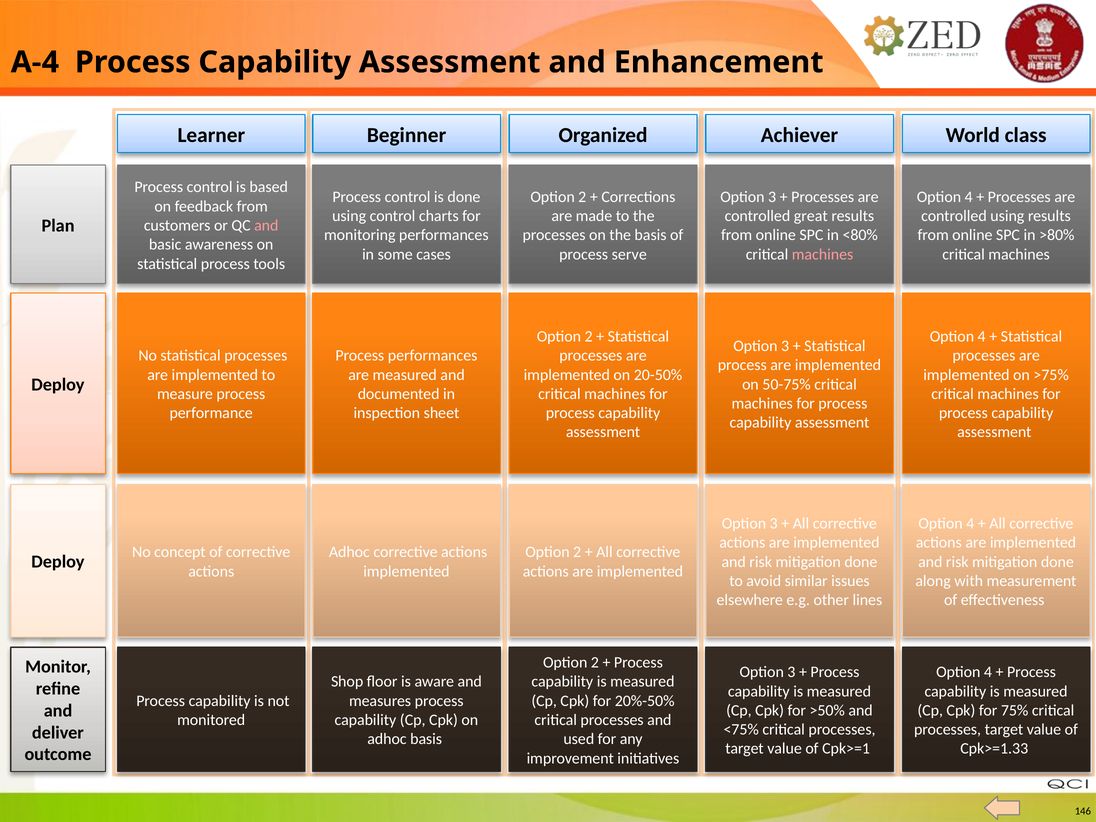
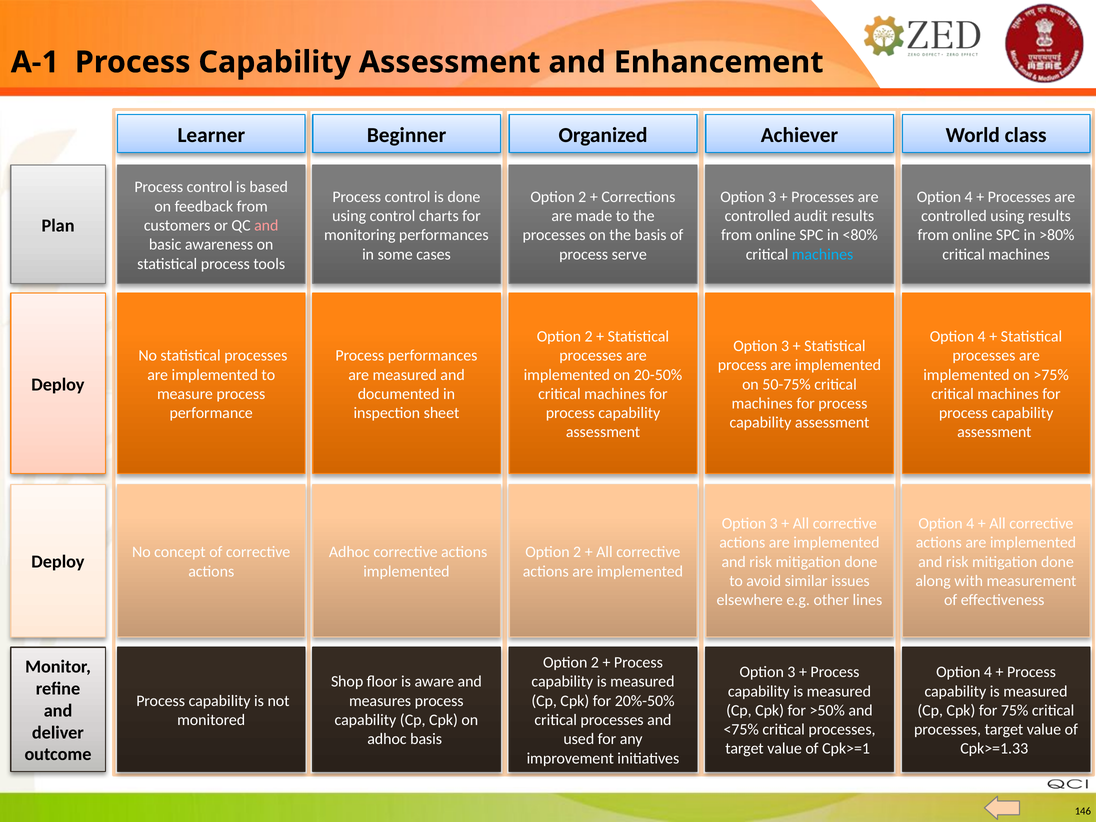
A-4: A-4 -> A-1
great: great -> audit
machines at (823, 254) colour: pink -> light blue
